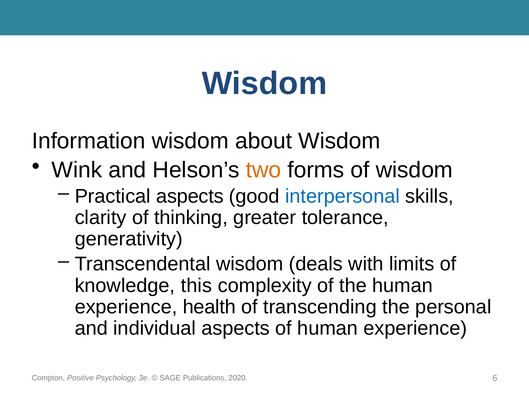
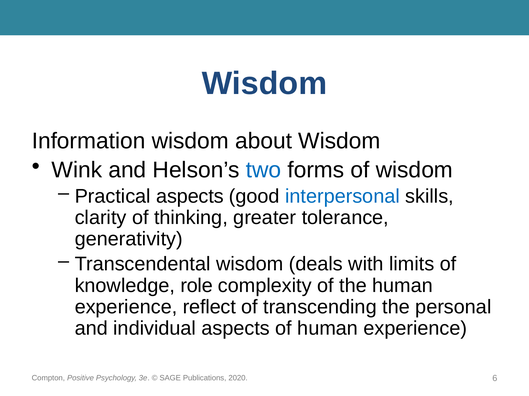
two colour: orange -> blue
this: this -> role
health: health -> reflect
